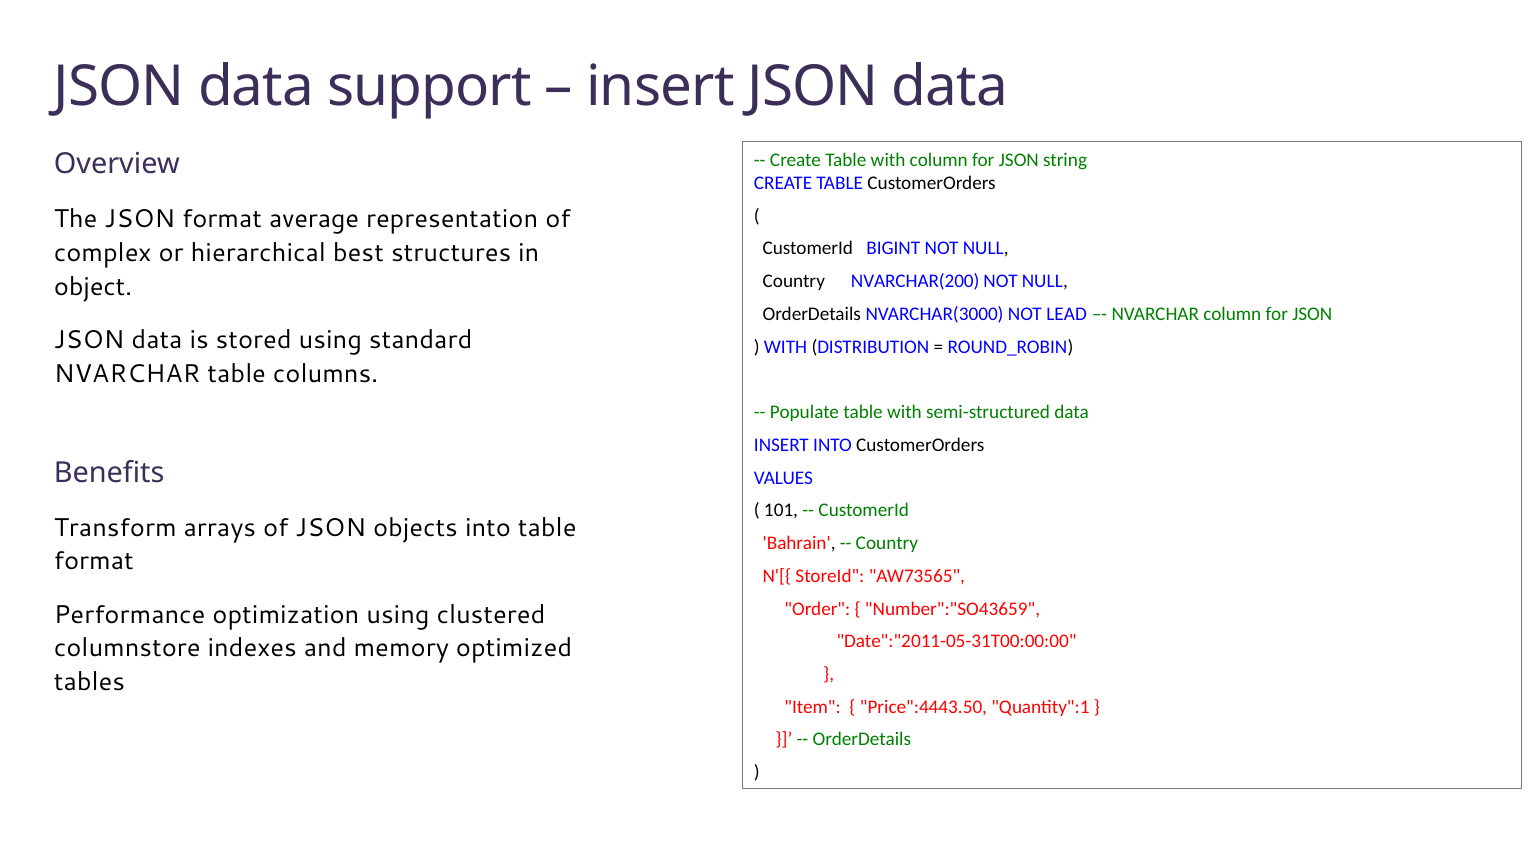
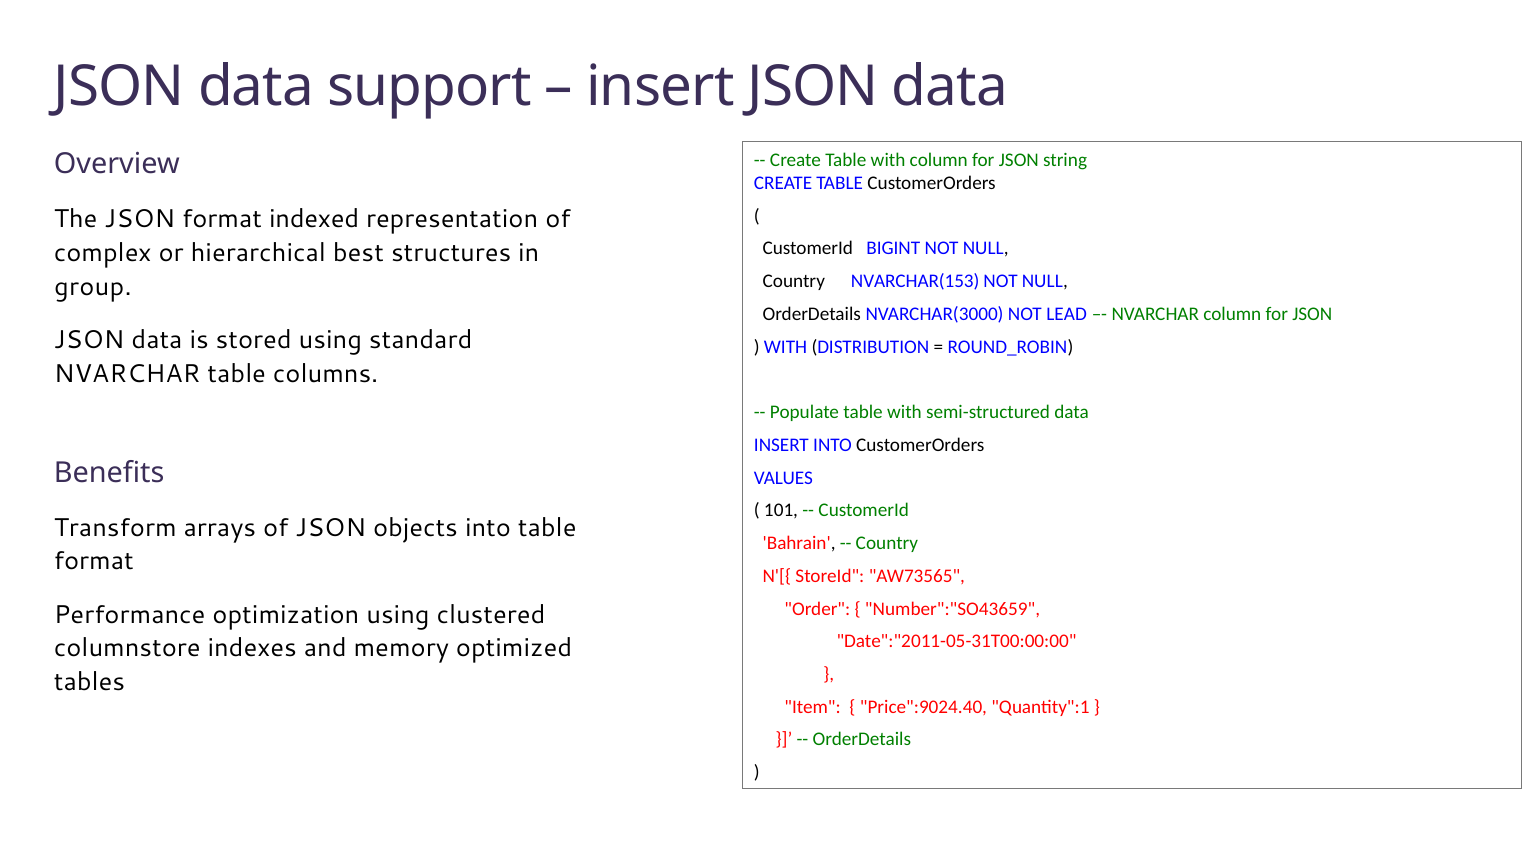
average: average -> indexed
NVARCHAR(200: NVARCHAR(200 -> NVARCHAR(153
object: object -> group
Price":4443.50: Price":4443.50 -> Price":9024.40
